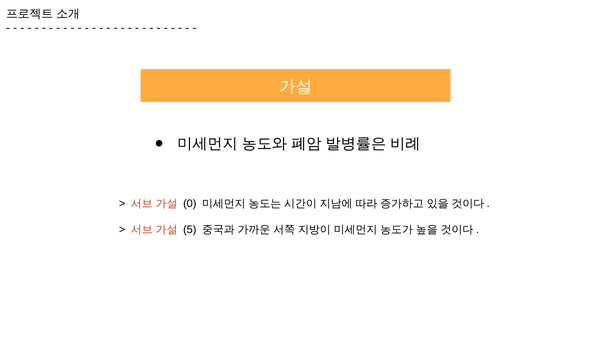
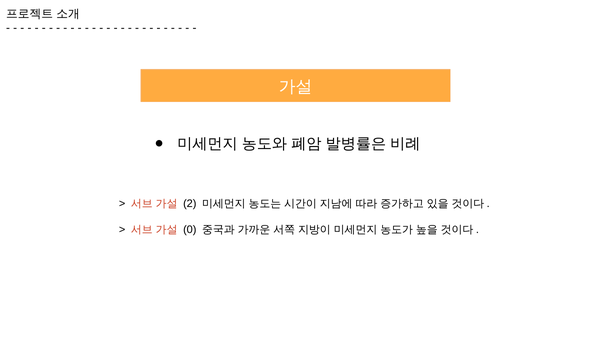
0: 0 -> 2
5: 5 -> 0
